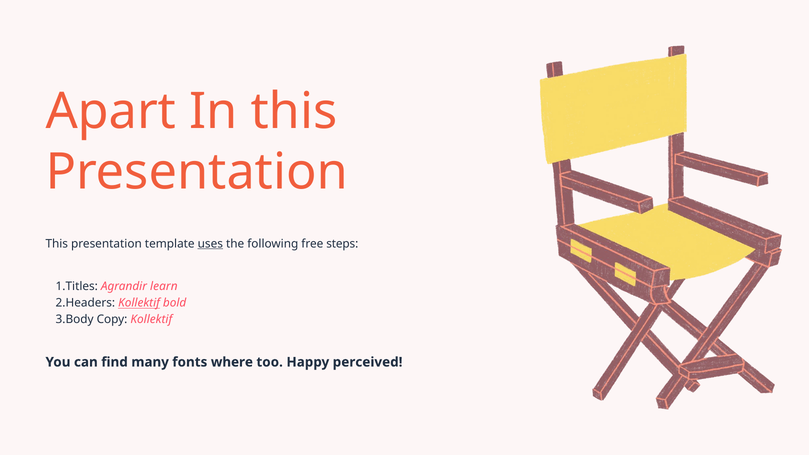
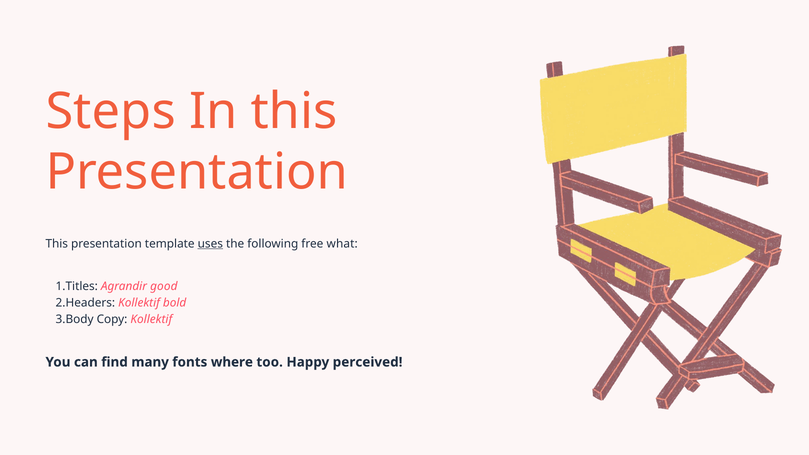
Apart: Apart -> Steps
steps: steps -> what
learn: learn -> good
Kollektif at (139, 303) underline: present -> none
